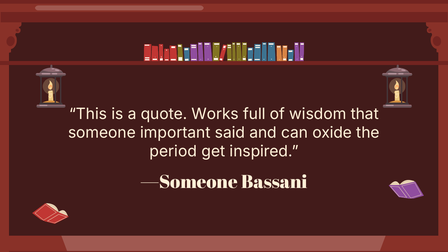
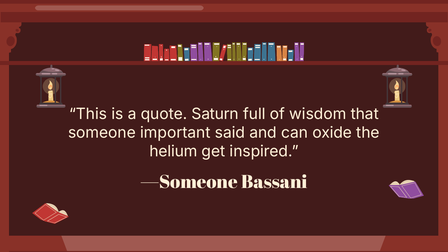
Works: Works -> Saturn
period: period -> helium
